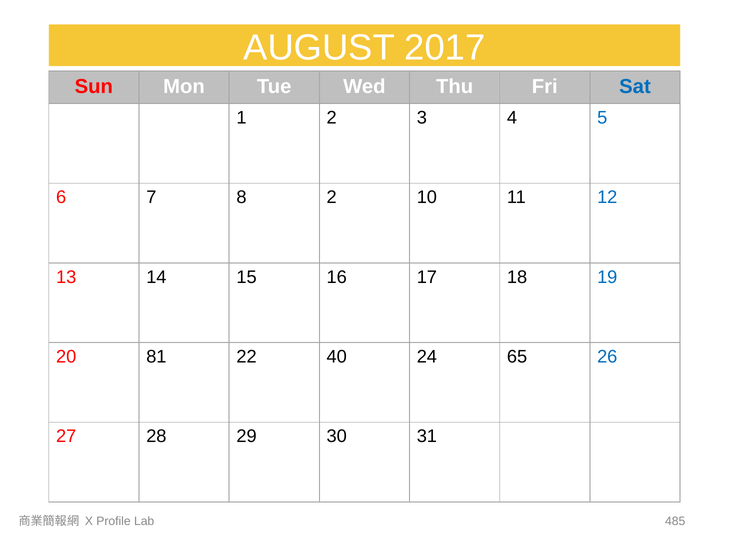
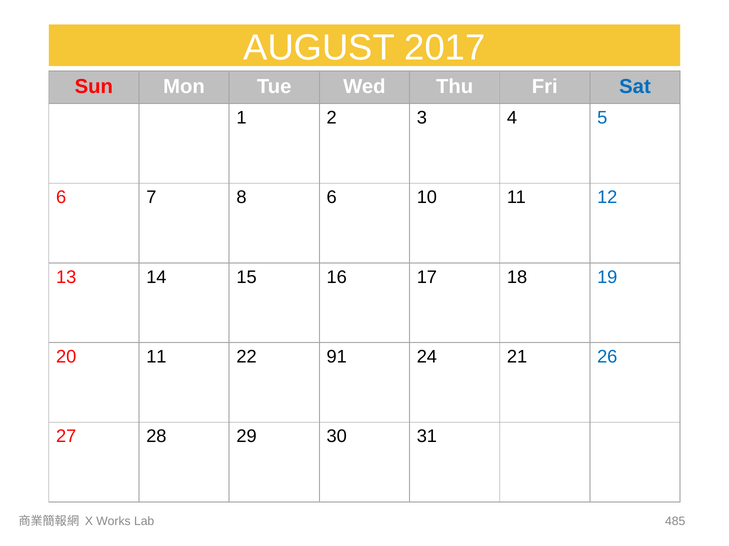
8 2: 2 -> 6
20 81: 81 -> 11
40: 40 -> 91
65: 65 -> 21
Profile: Profile -> Works
